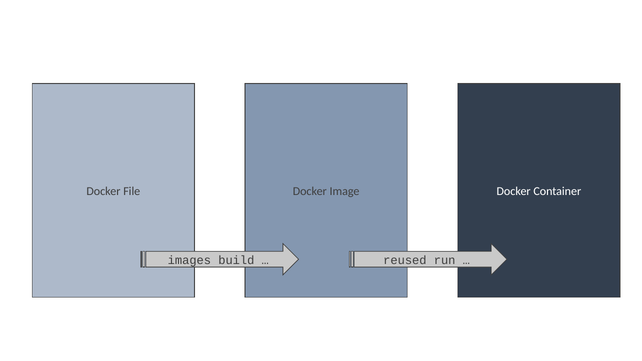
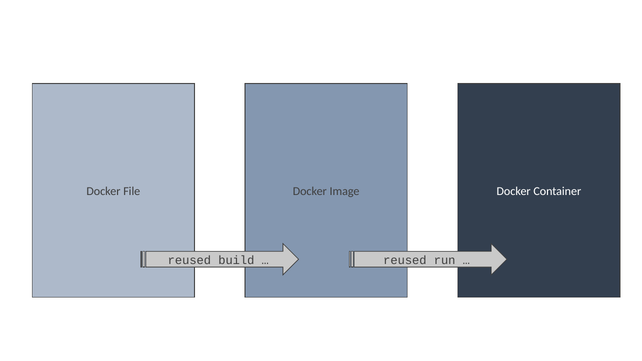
images at (189, 260): images -> reused
